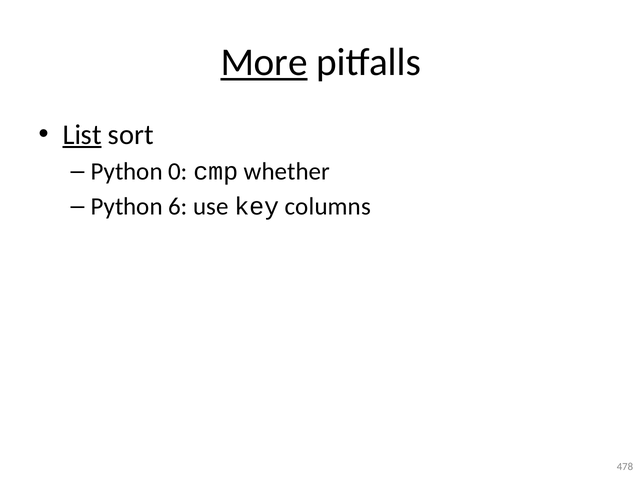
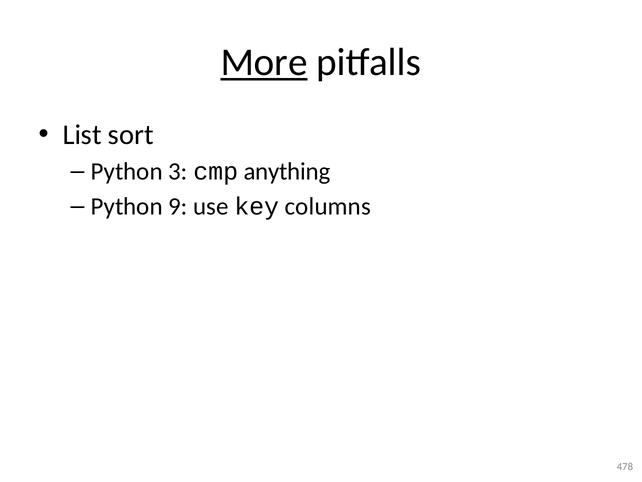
List underline: present -> none
0: 0 -> 3
whether: whether -> anything
6: 6 -> 9
